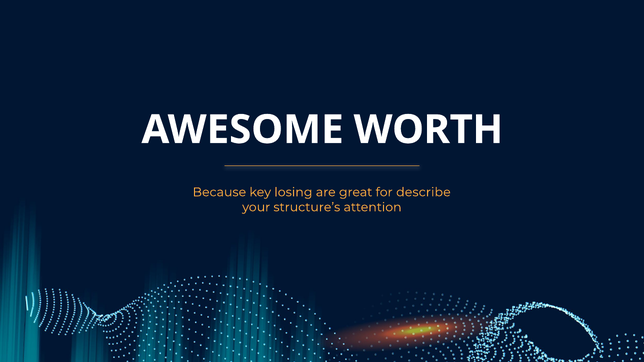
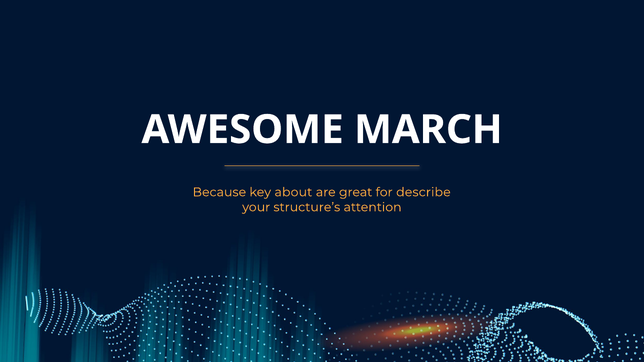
WORTH: WORTH -> MARCH
losing: losing -> about
